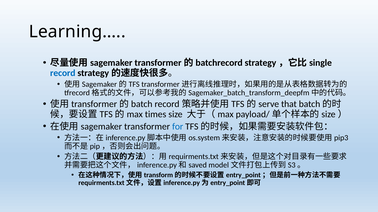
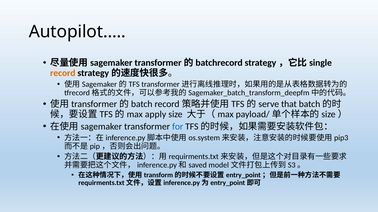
Learning…: Learning… -> Autopilot…
record colour: blue -> orange
times: times -> apply
